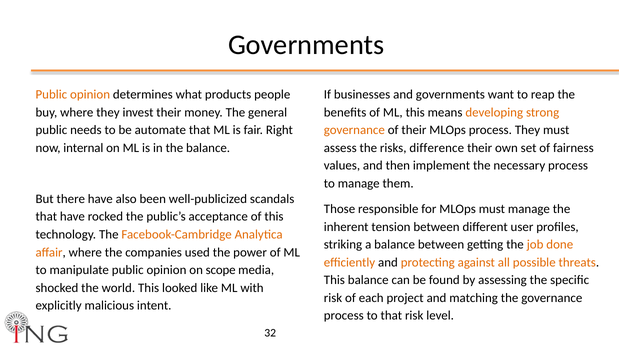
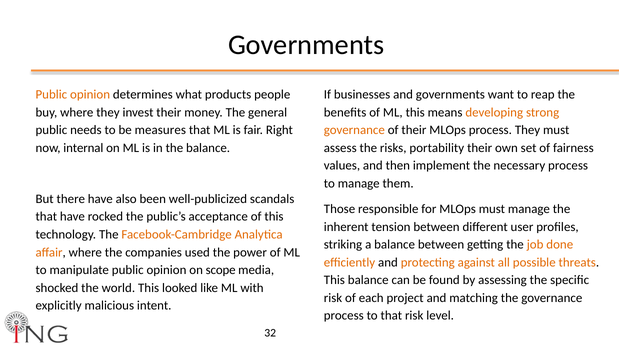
automate: automate -> measures
difference: difference -> portability
